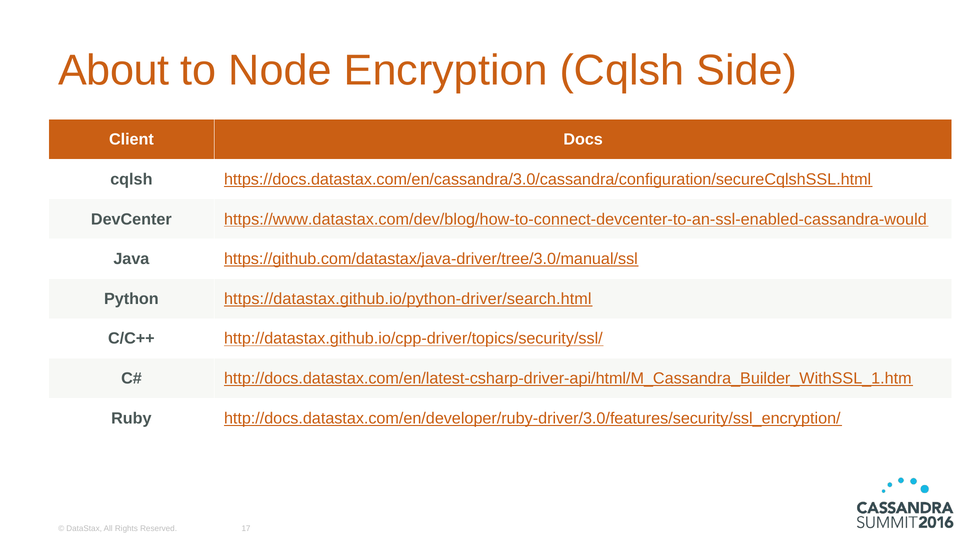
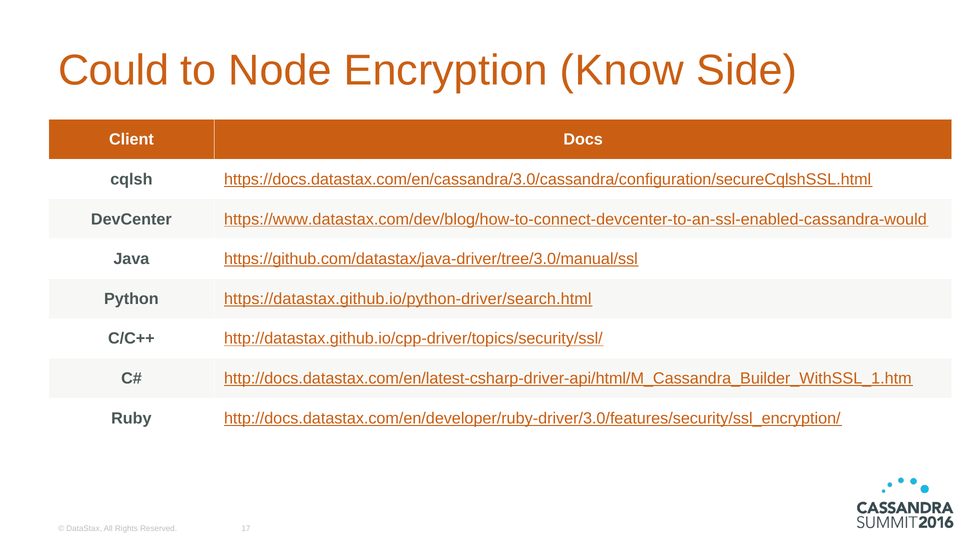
About: About -> Could
Encryption Cqlsh: Cqlsh -> Know
